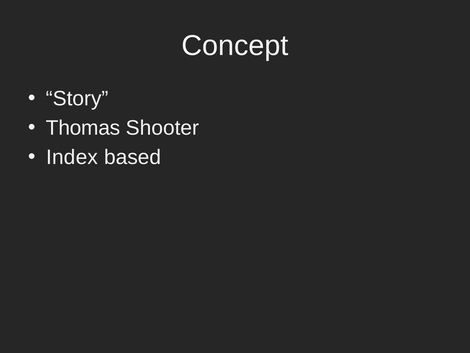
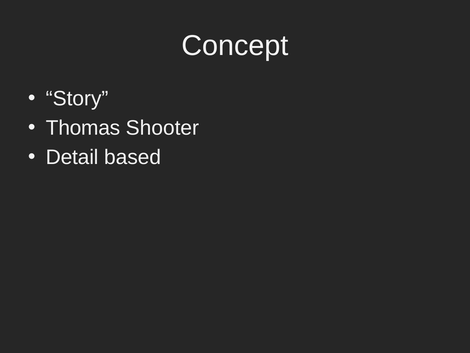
Index: Index -> Detail
